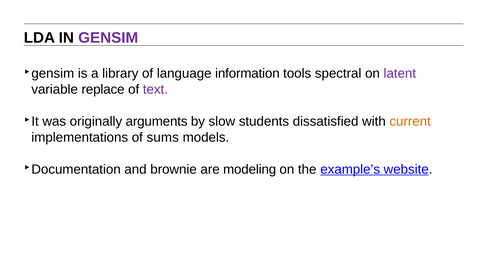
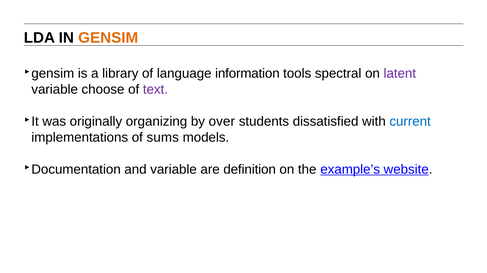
GENSIM colour: purple -> orange
replace: replace -> choose
arguments: arguments -> organizing
slow: slow -> over
current colour: orange -> blue
and brownie: brownie -> variable
modeling: modeling -> definition
